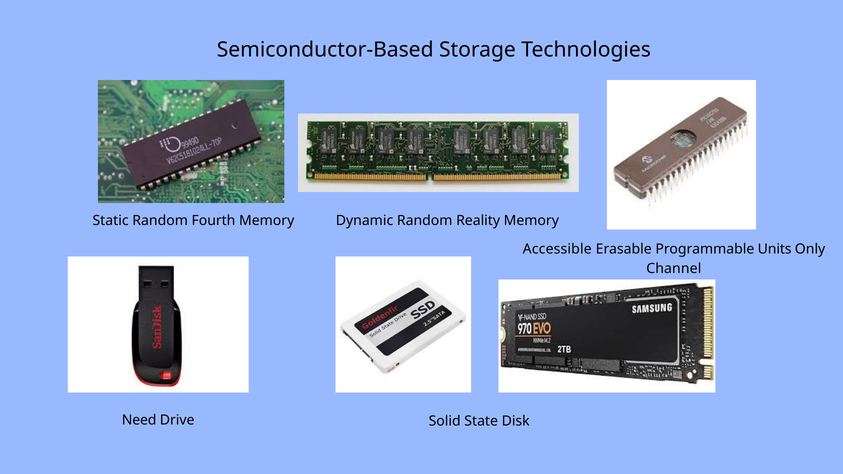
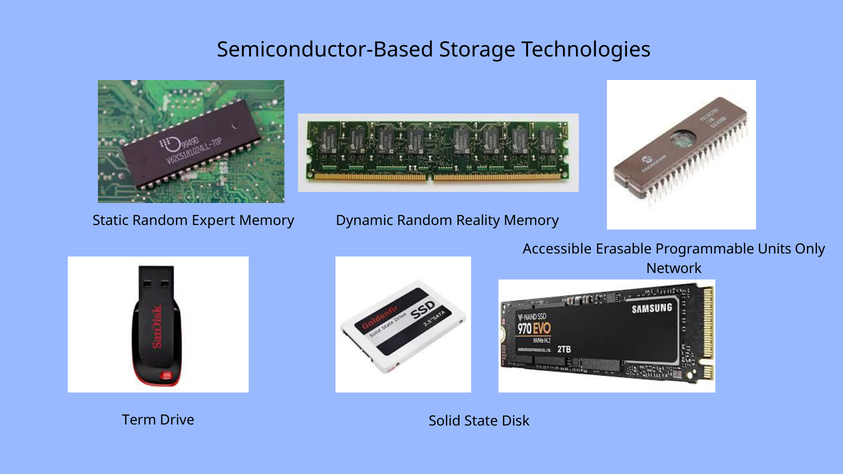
Fourth: Fourth -> Expert
Channel: Channel -> Network
Need: Need -> Term
